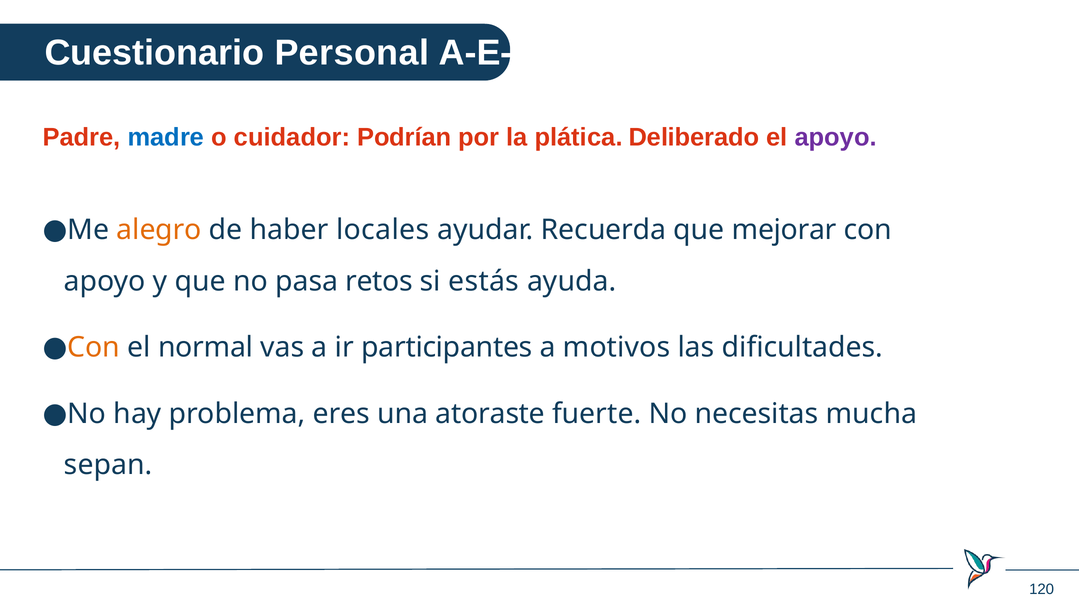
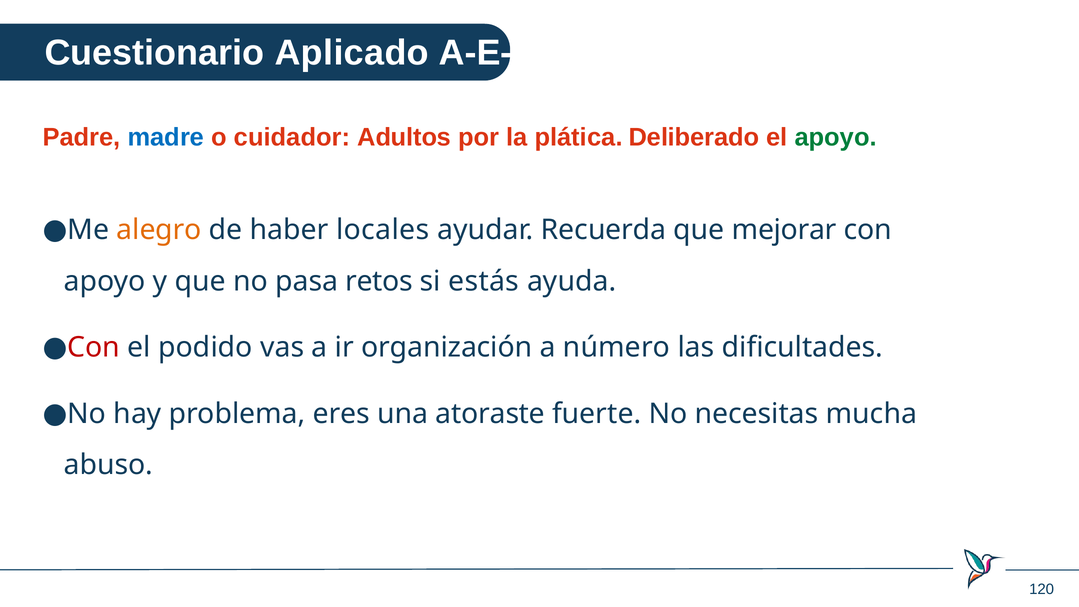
Personal: Personal -> Aplicado
Podrían: Podrían -> Adultos
apoyo at (836, 137) colour: purple -> green
Con at (94, 347) colour: orange -> red
normal: normal -> podido
participantes: participantes -> organización
motivos: motivos -> número
sepan: sepan -> abuso
